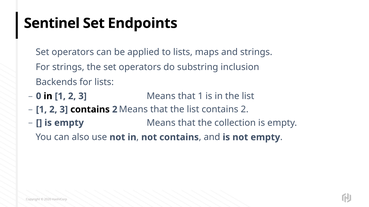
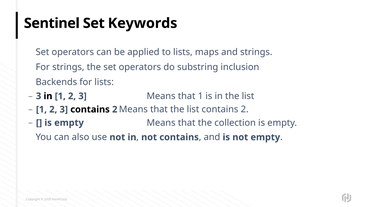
Endpoints: Endpoints -> Keywords
0 at (39, 96): 0 -> 3
